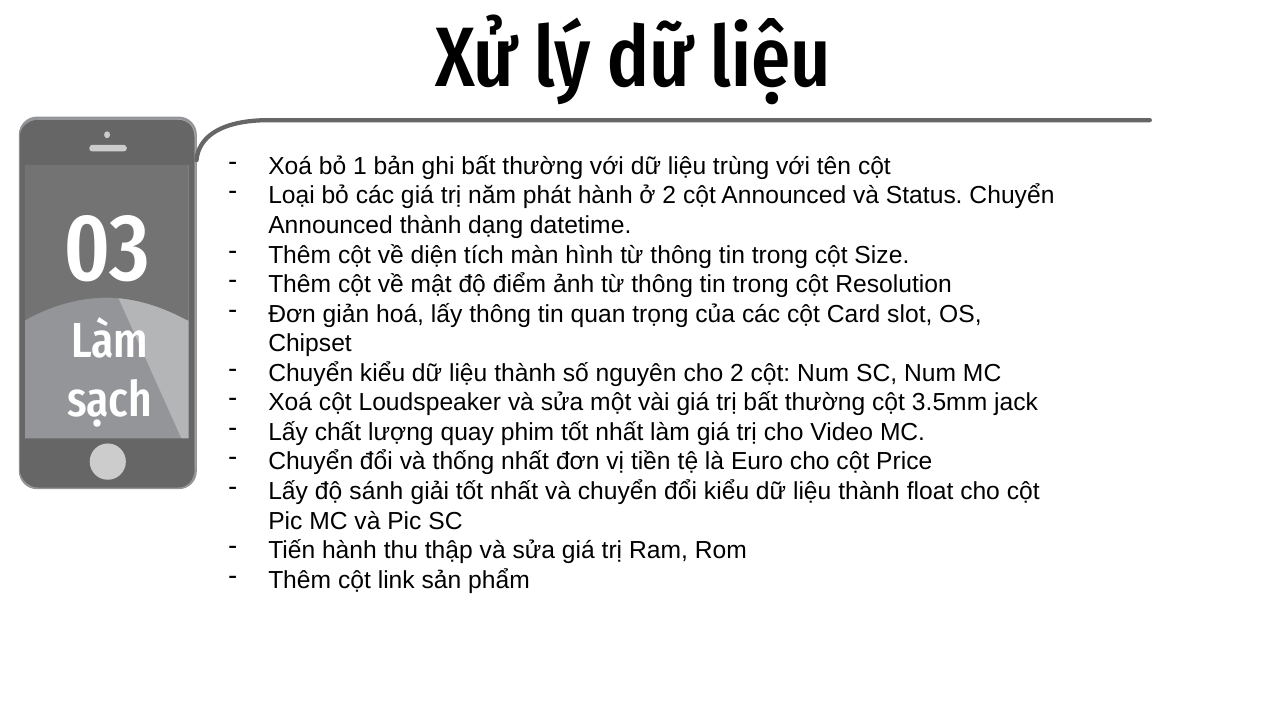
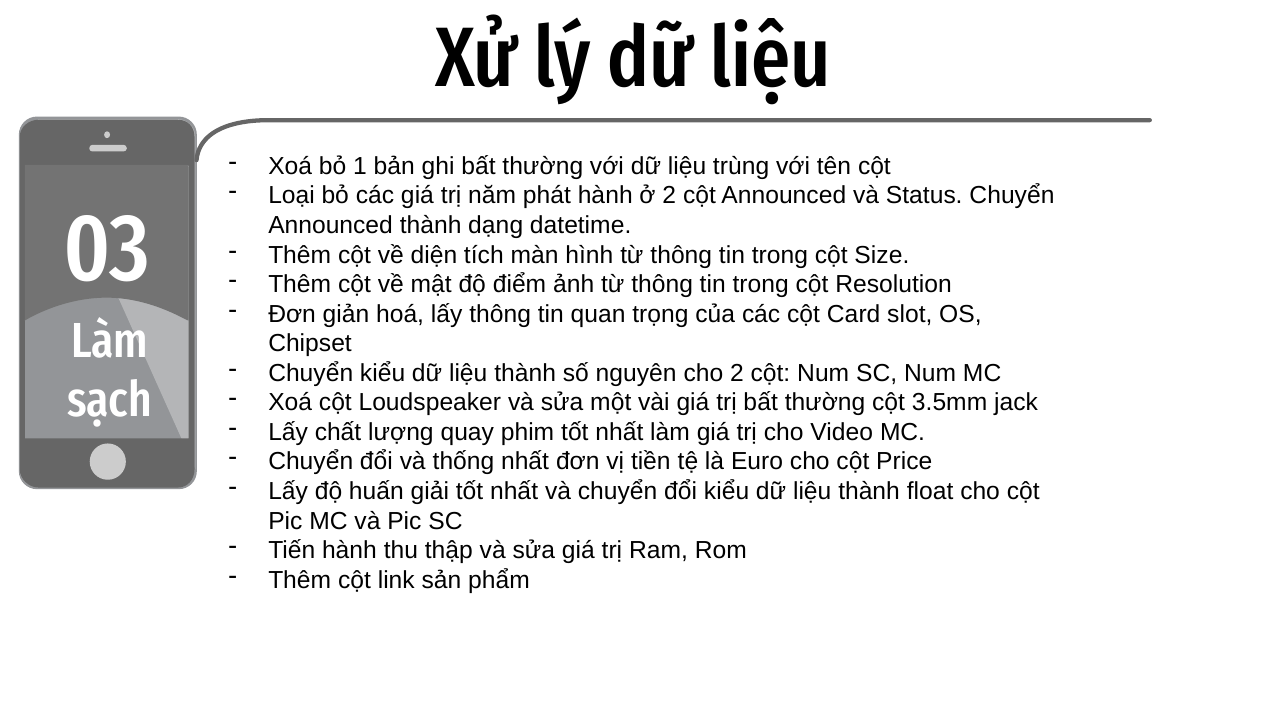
sánh: sánh -> huấn
